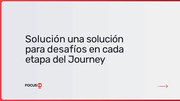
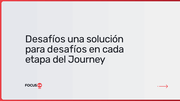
Solución at (45, 39): Solución -> Desafíos
